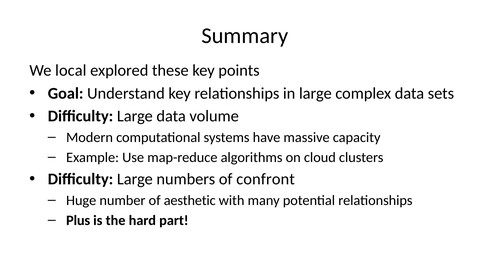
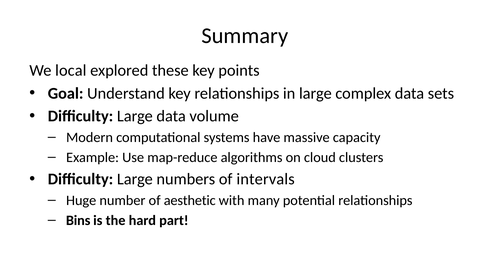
confront: confront -> intervals
Plus: Plus -> Bins
